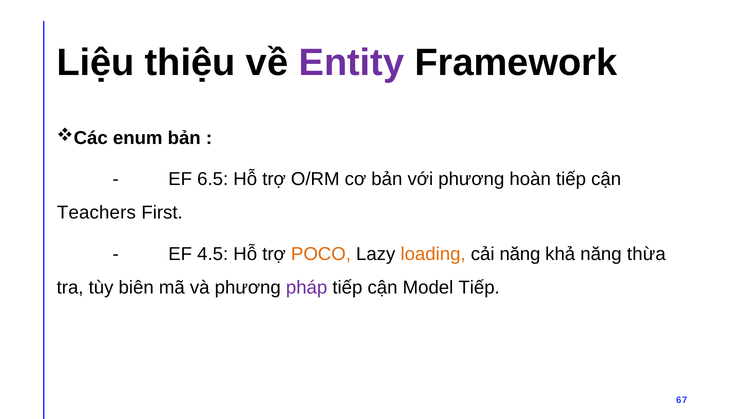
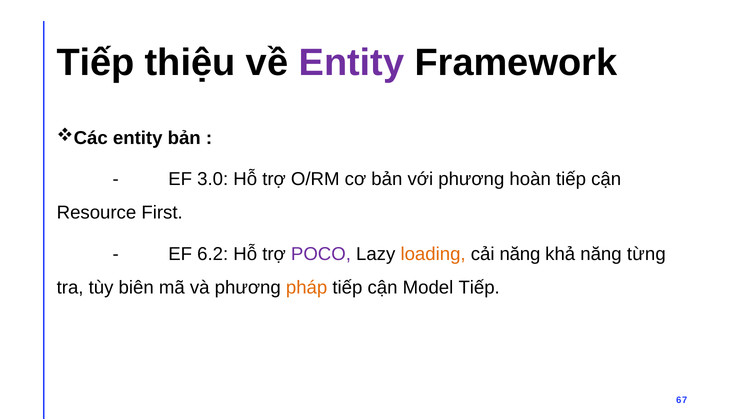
Liệu at (96, 62): Liệu -> Tiếp
enum at (138, 138): enum -> entity
6.5: 6.5 -> 3.0
Teachers: Teachers -> Resource
4.5: 4.5 -> 6.2
POCO colour: orange -> purple
thừa: thừa -> từng
pháp colour: purple -> orange
